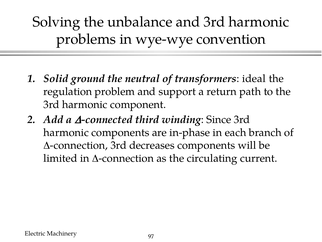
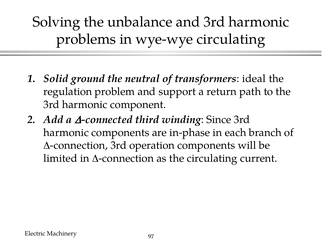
wye-wye convention: convention -> circulating
decreases: decreases -> operation
